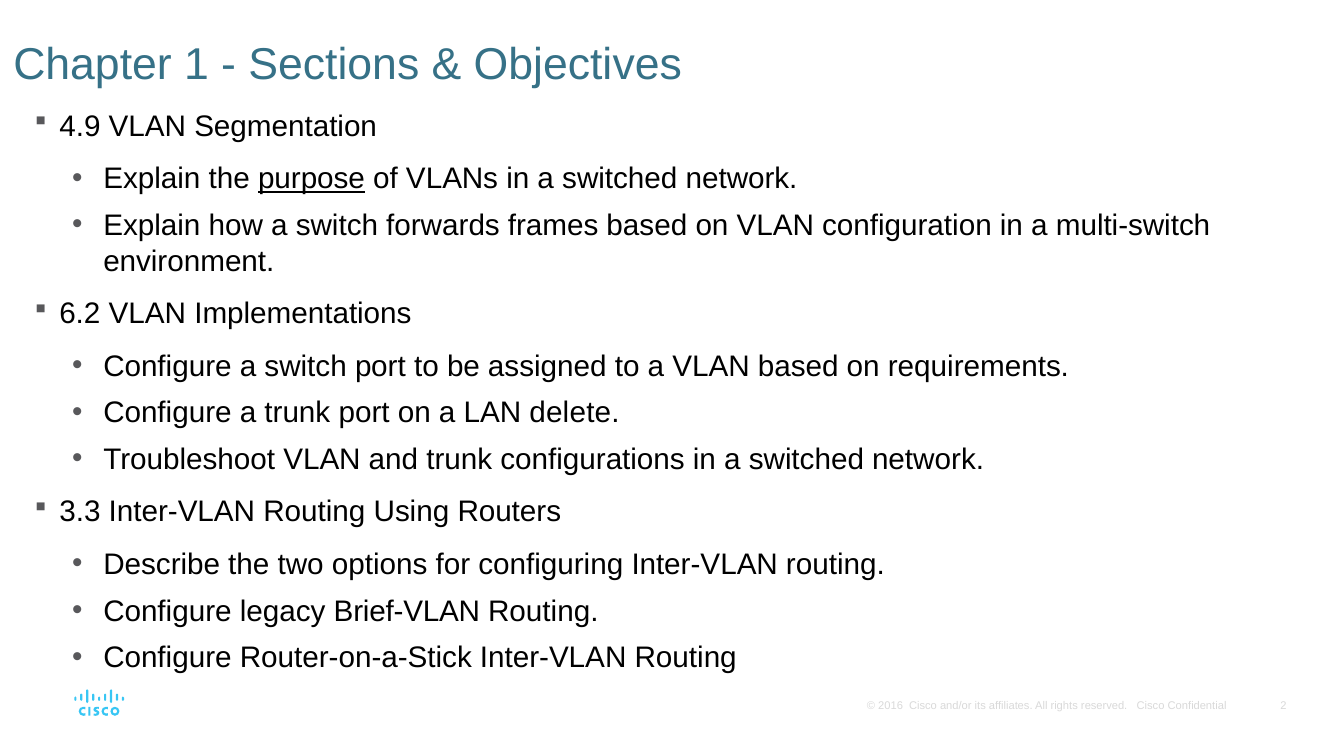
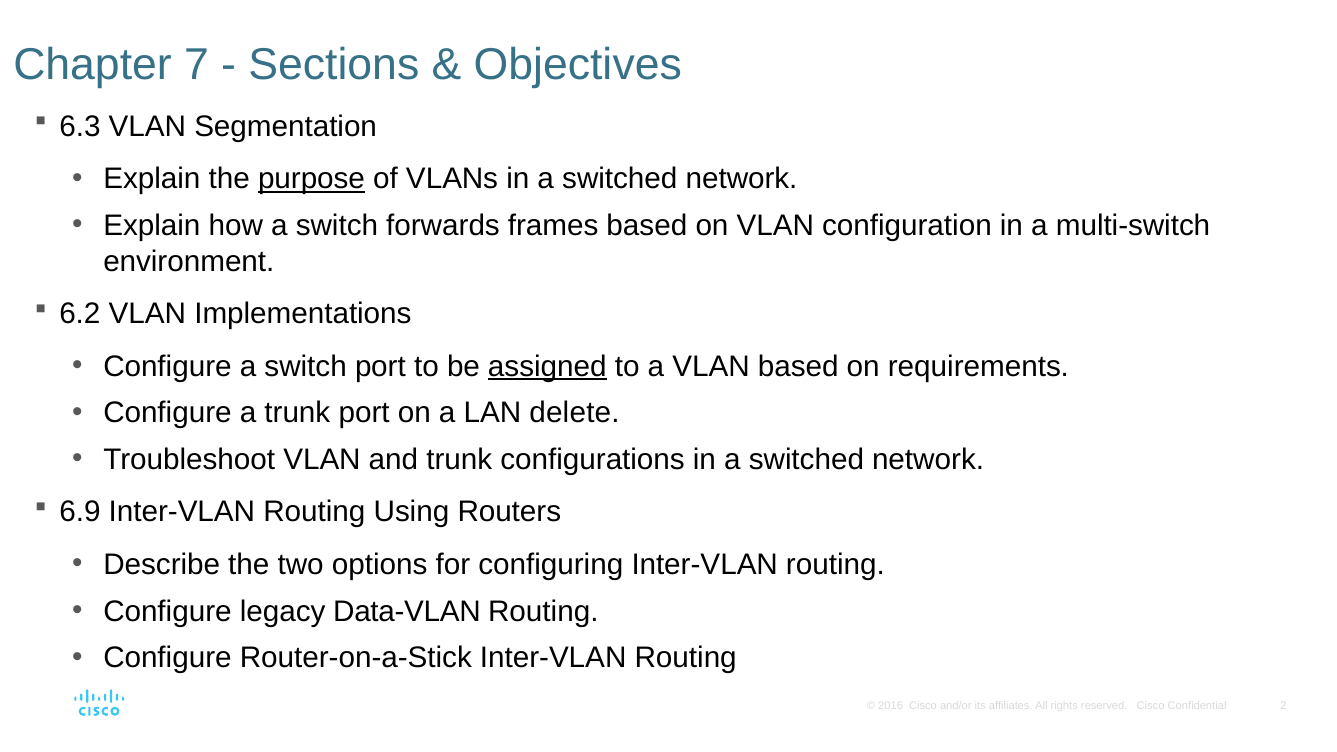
1: 1 -> 7
4.9: 4.9 -> 6.3
assigned underline: none -> present
3.3: 3.3 -> 6.9
Brief-VLAN: Brief-VLAN -> Data-VLAN
